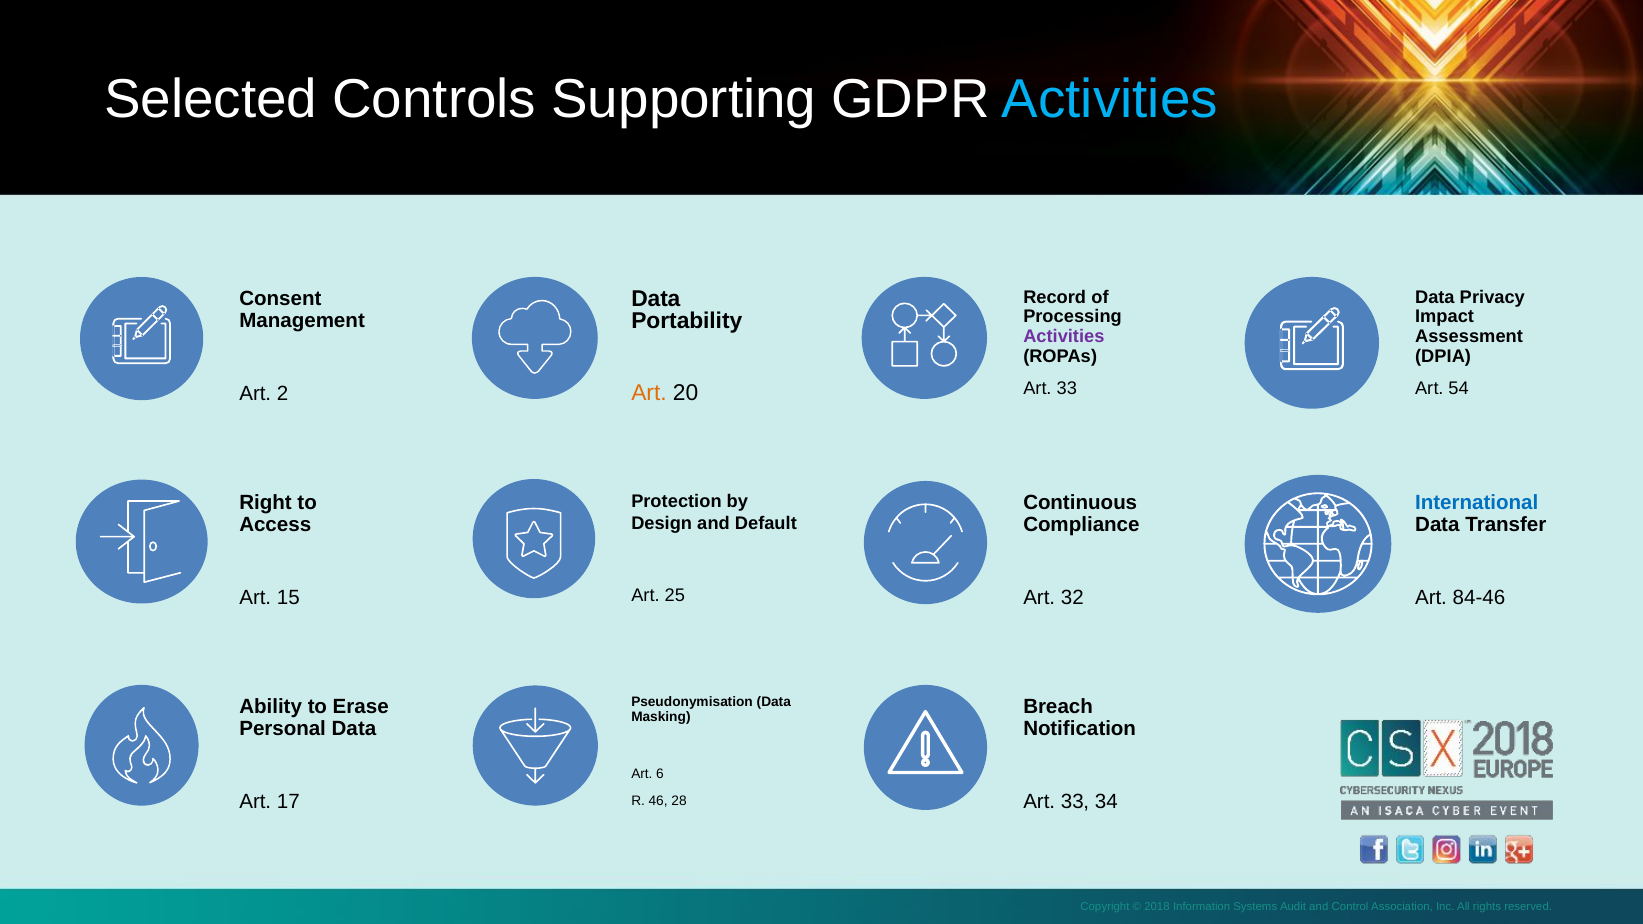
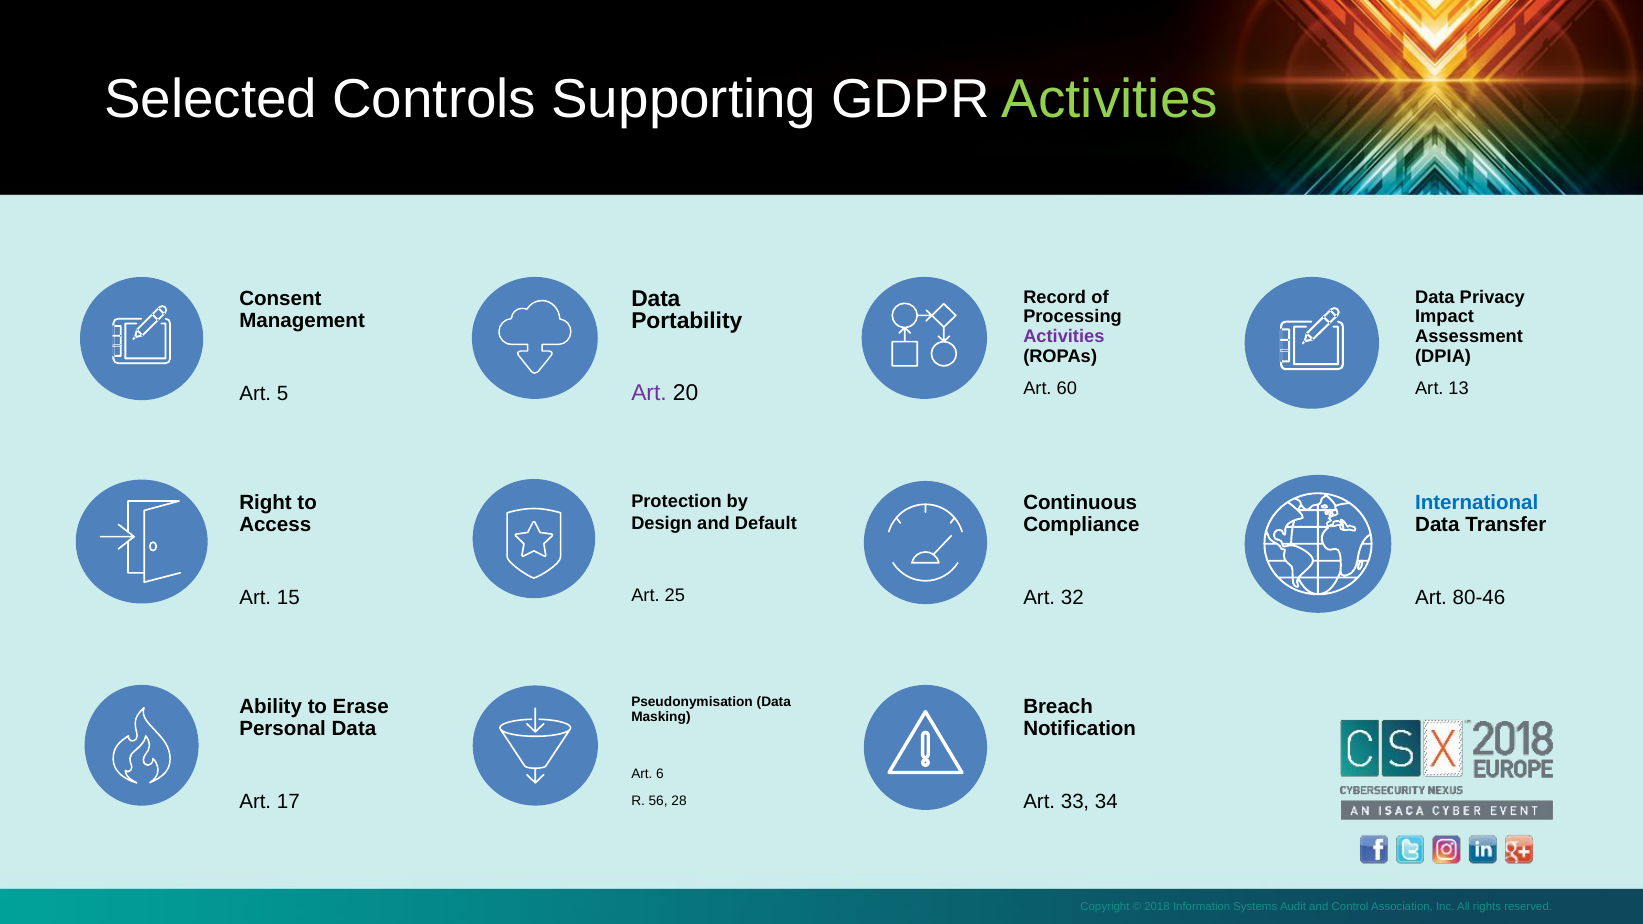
Activities at (1110, 100) colour: light blue -> light green
33 at (1067, 389): 33 -> 60
54: 54 -> 13
Art at (649, 393) colour: orange -> purple
2: 2 -> 5
84-46: 84-46 -> 80-46
46: 46 -> 56
